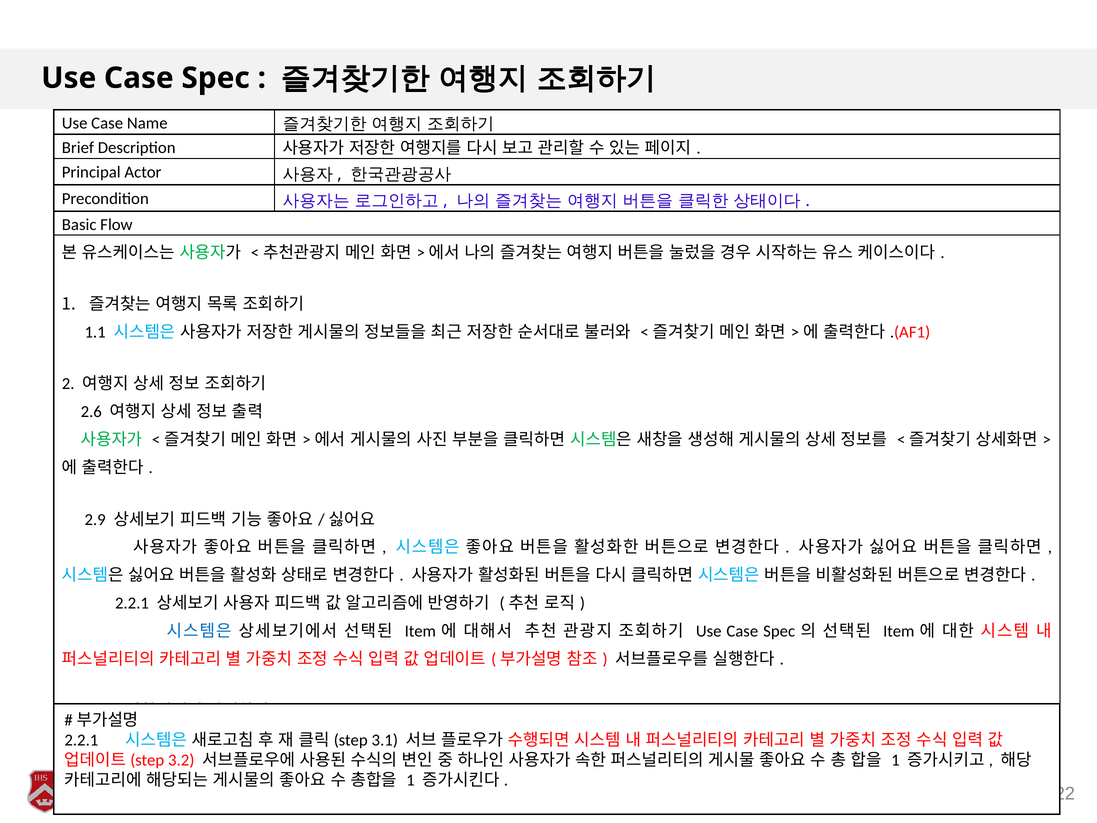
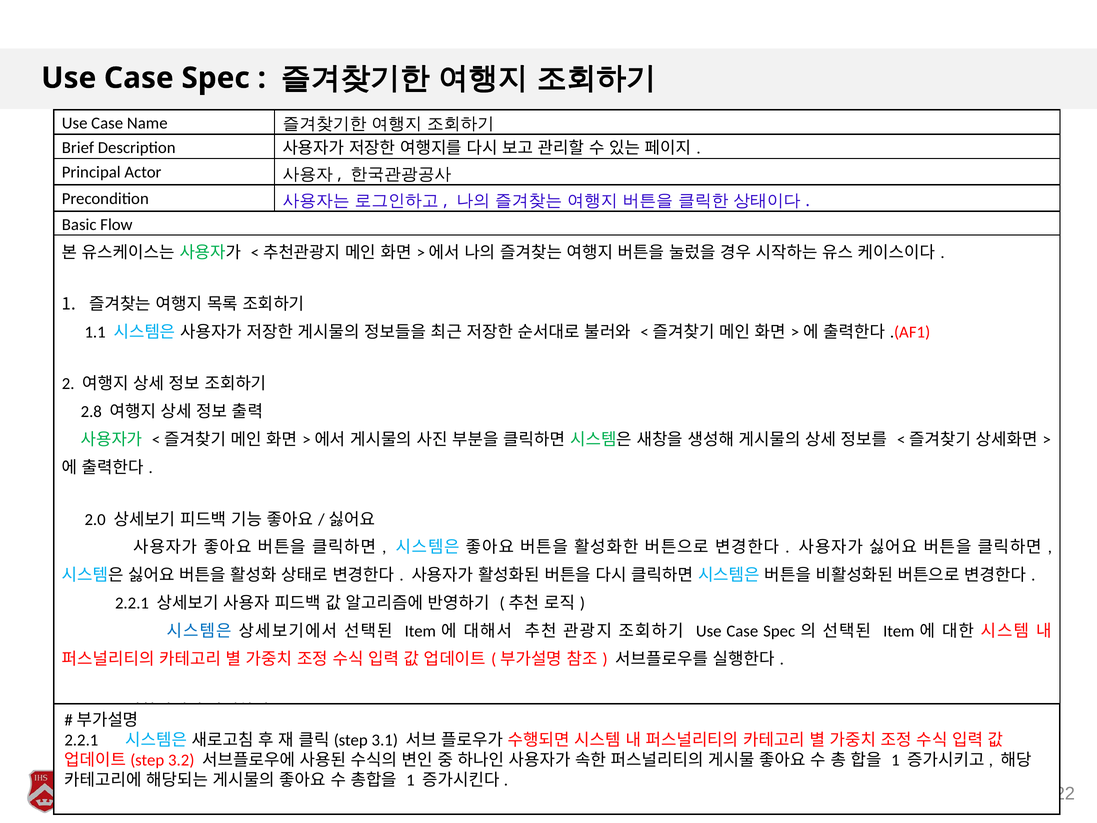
2.6: 2.6 -> 2.8
2.9: 2.9 -> 2.0
